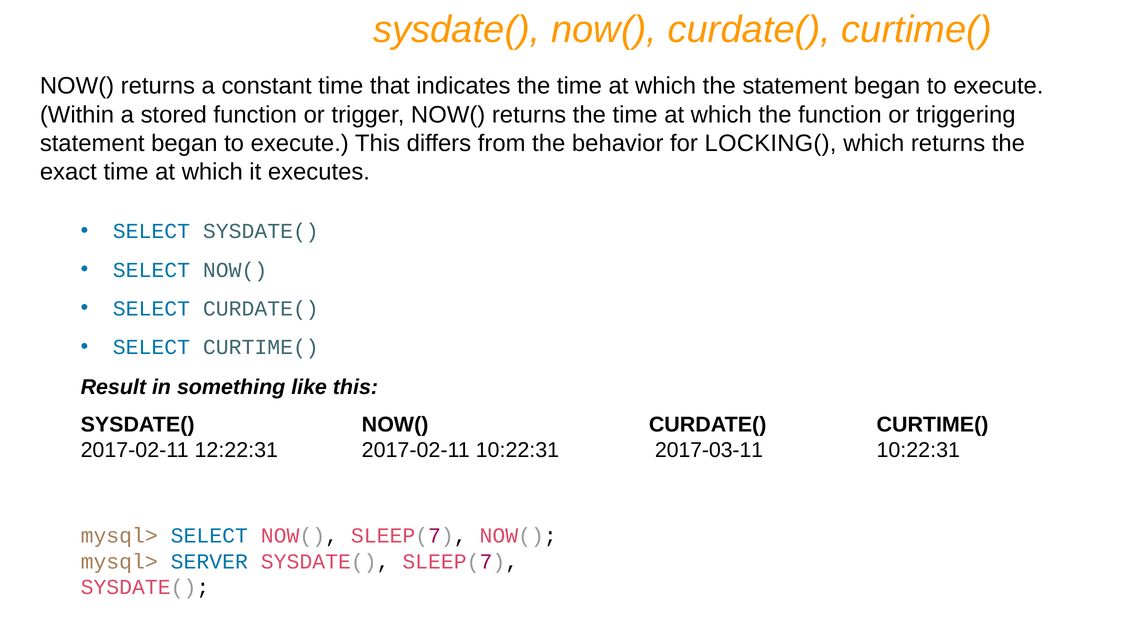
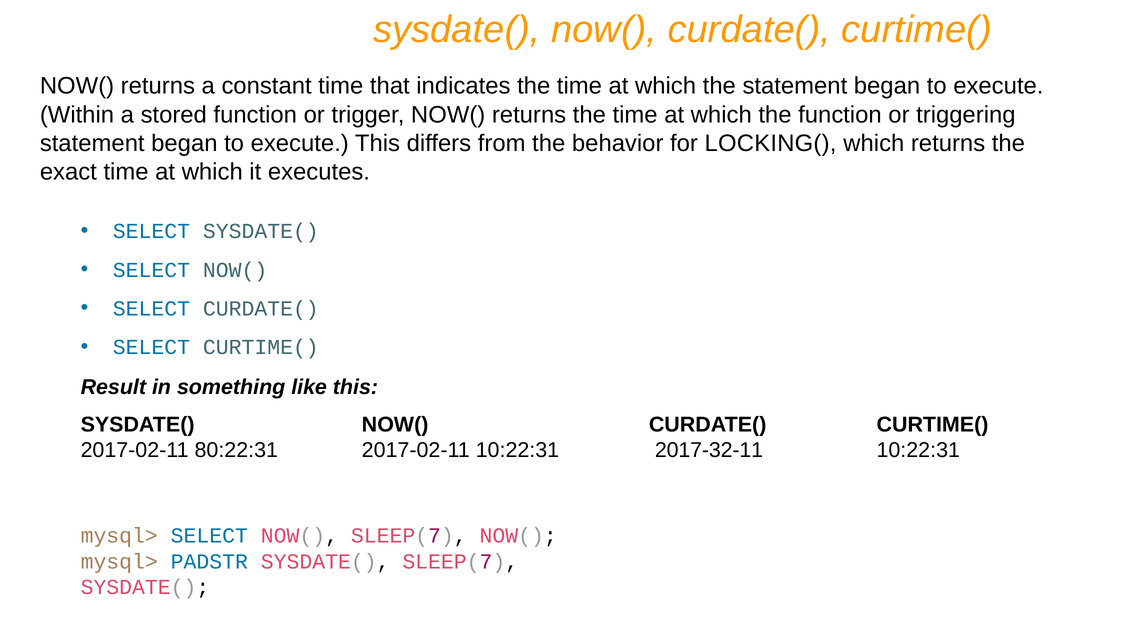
12:22:31: 12:22:31 -> 80:22:31
2017-03-11: 2017-03-11 -> 2017-32-11
SERVER: SERVER -> PADSTR
